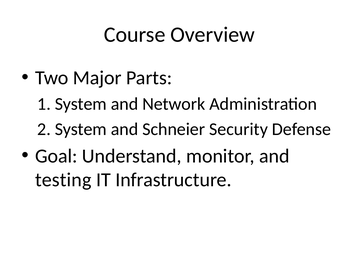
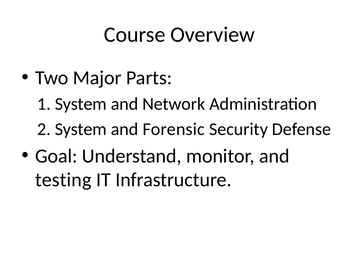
Schneier: Schneier -> Forensic
